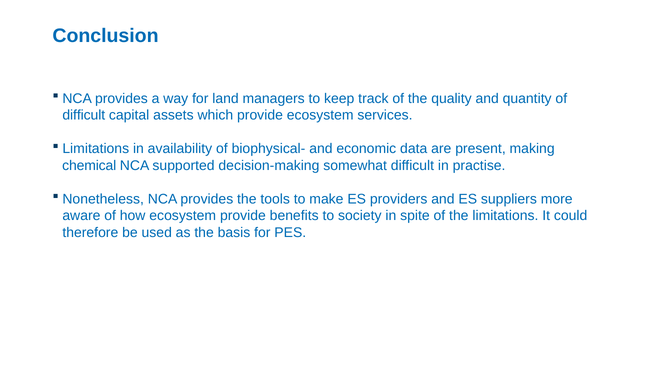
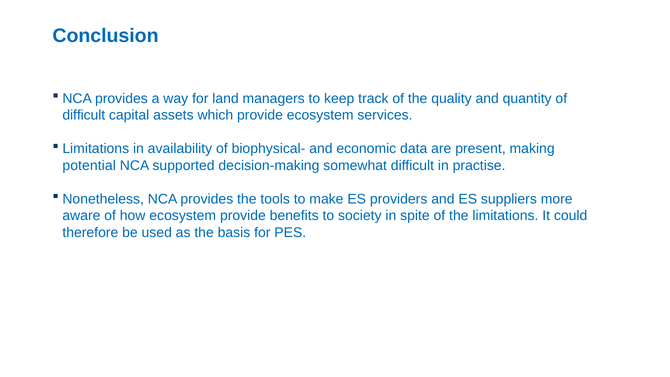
chemical: chemical -> potential
